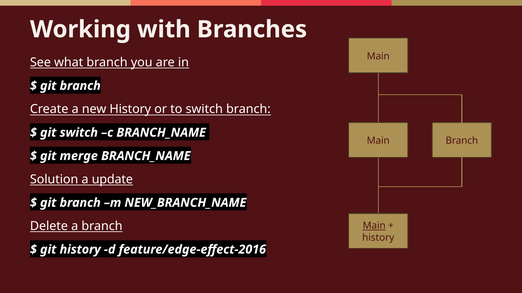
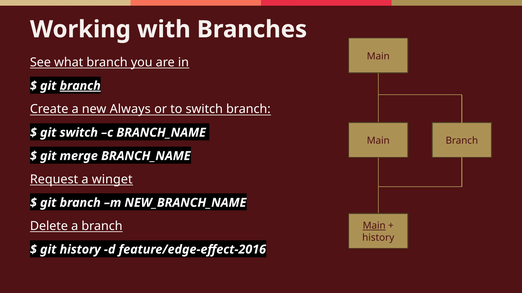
branch at (80, 86) underline: none -> present
new History: History -> Always
Solution: Solution -> Request
update: update -> winget
